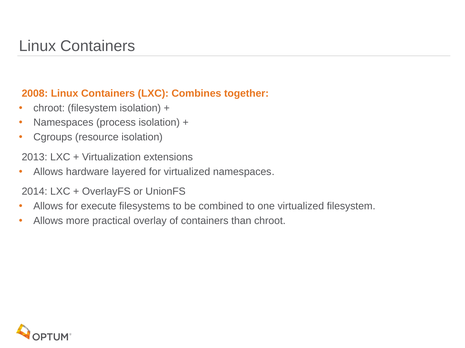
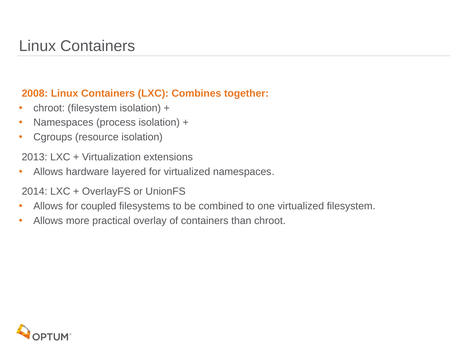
execute: execute -> coupled
